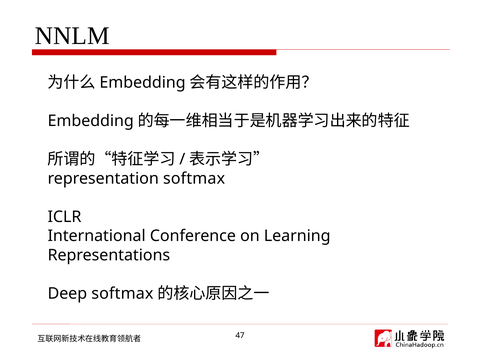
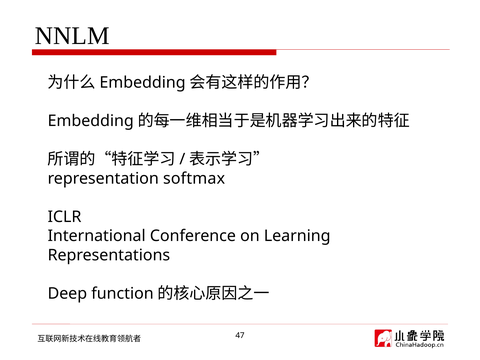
Deep softmax: softmax -> function
